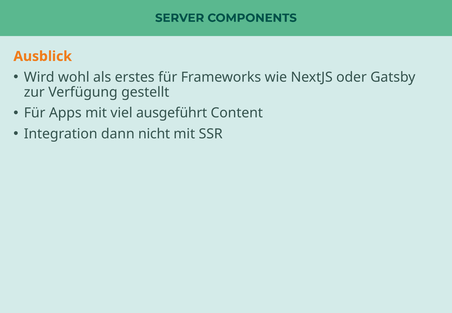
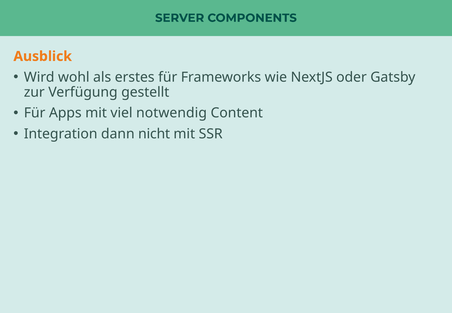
ausgeführt: ausgeführt -> notwendig
